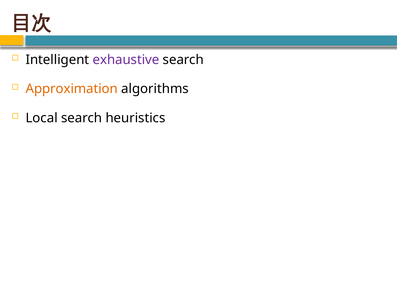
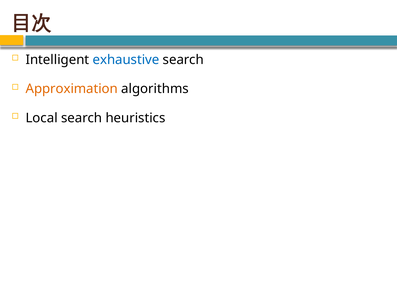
exhaustive colour: purple -> blue
